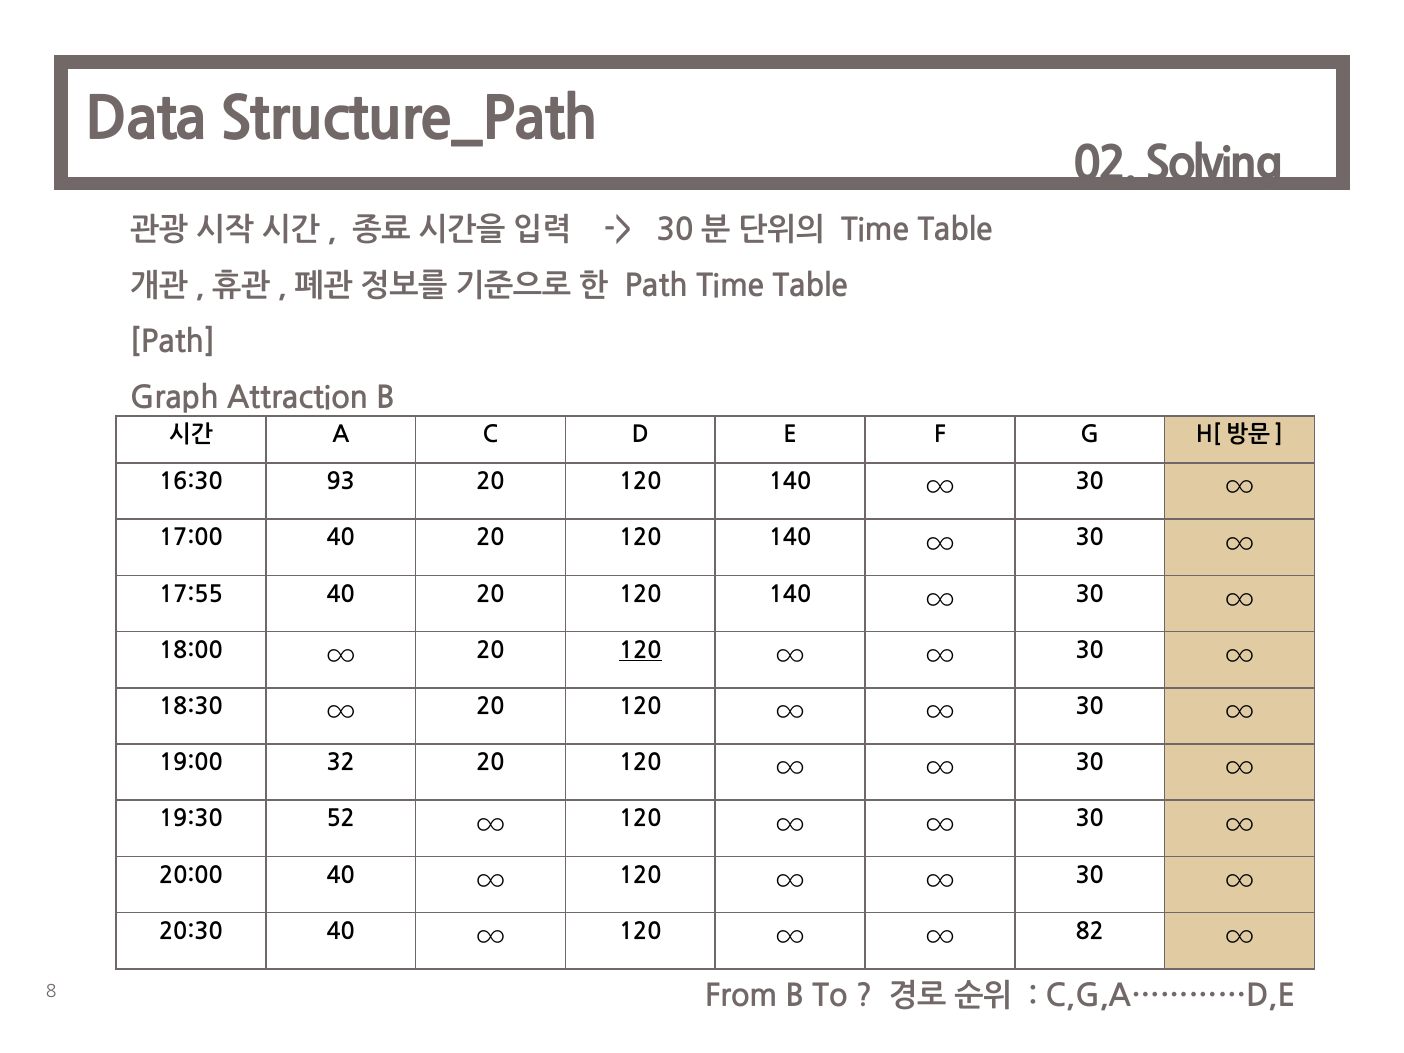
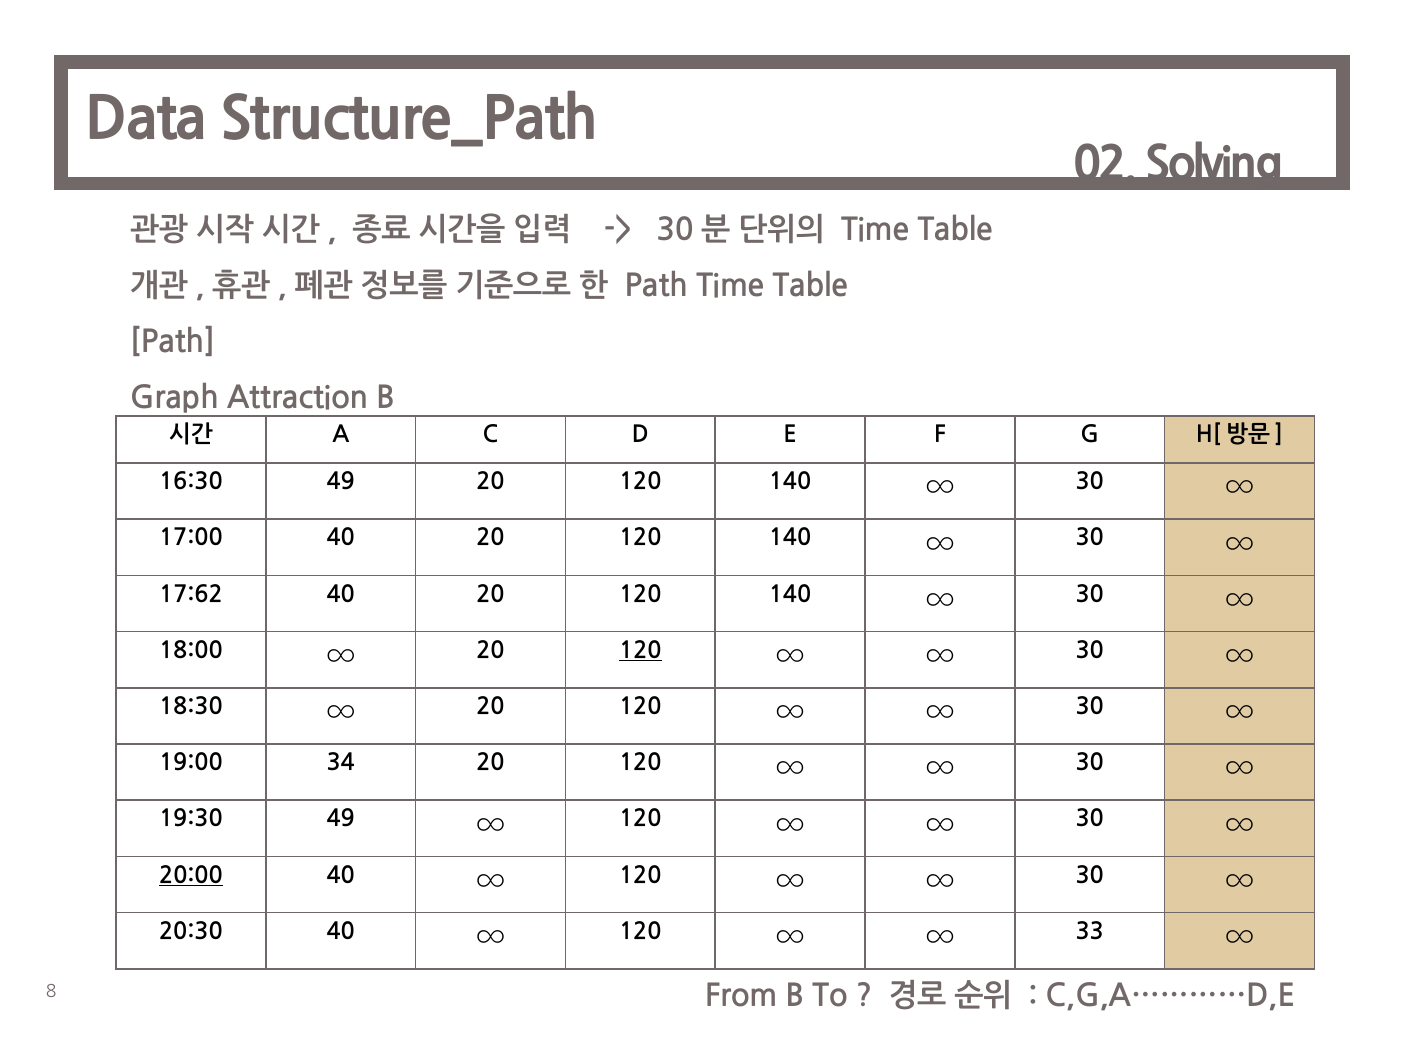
16:30 93: 93 -> 49
17:55: 17:55 -> 17:62
32: 32 -> 34
19:30 52: 52 -> 49
20:00 underline: none -> present
82: 82 -> 33
